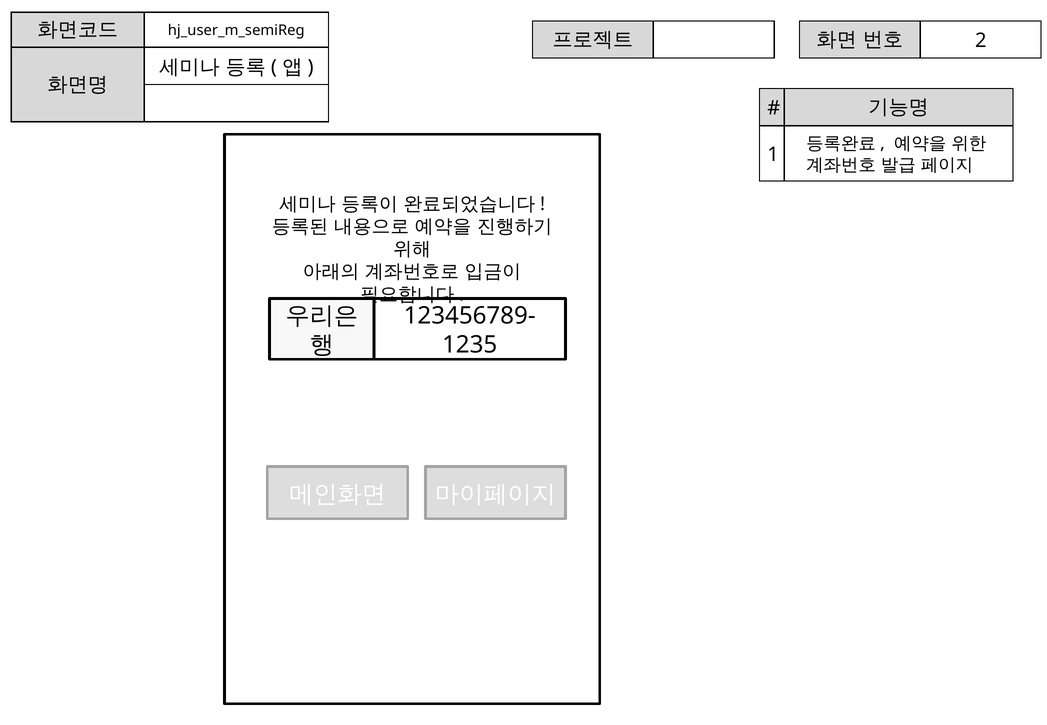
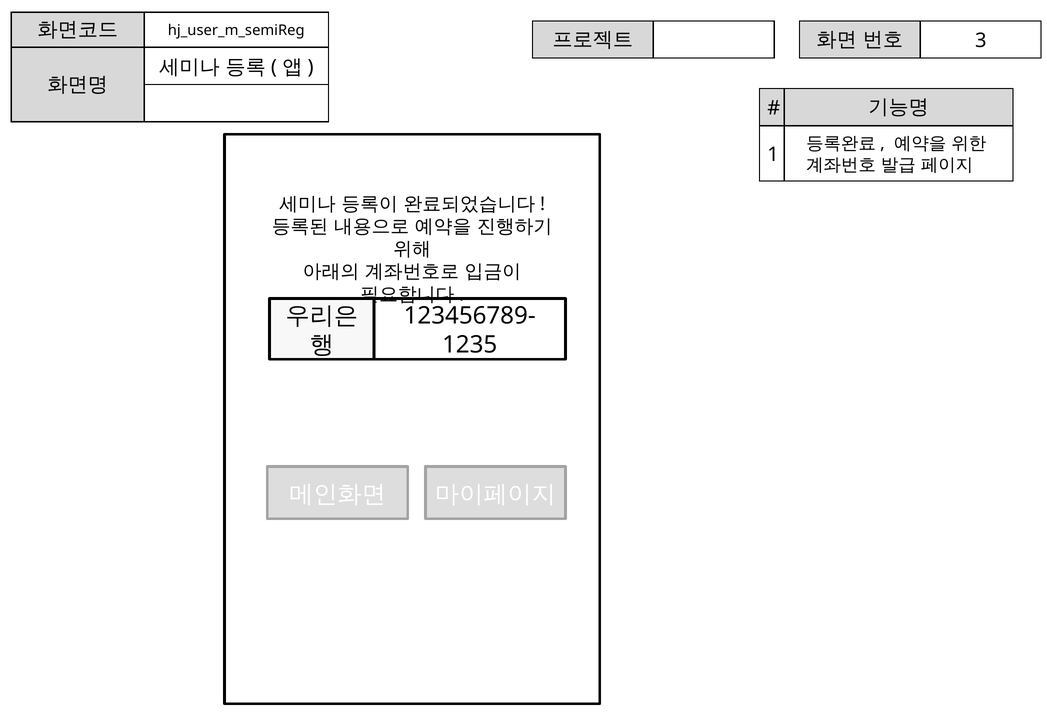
2: 2 -> 3
